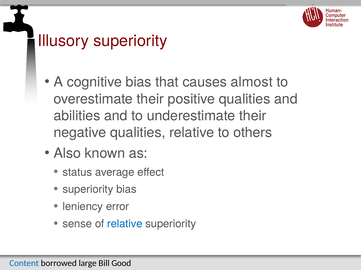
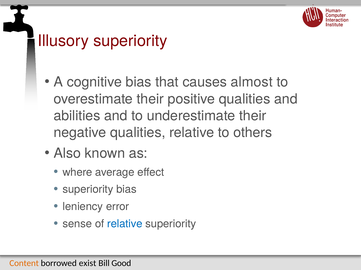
status: status -> where
Content colour: blue -> orange
large: large -> exist
